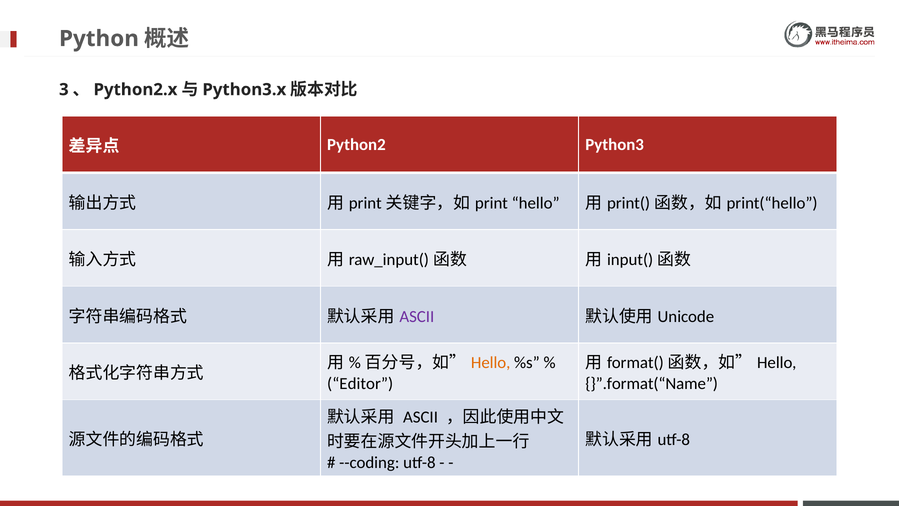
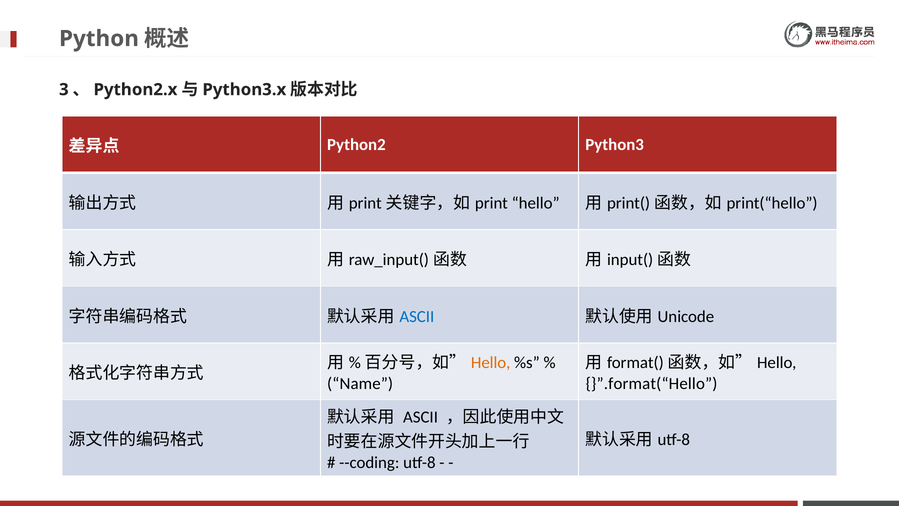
ASCII at (417, 316) colour: purple -> blue
Editor: Editor -> Name
}”.format(“Name: }”.format(“Name -> }”.format(“Hello
